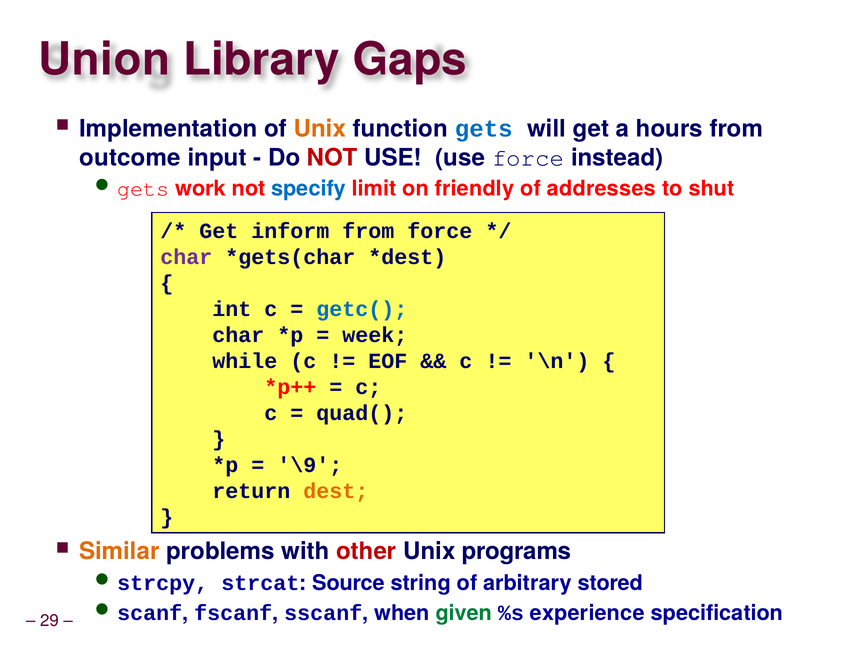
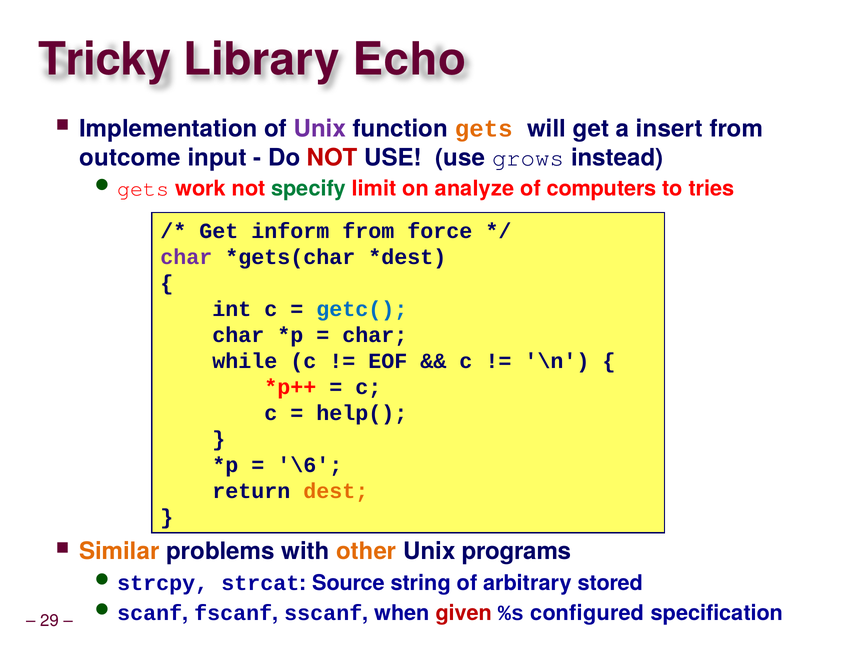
Union: Union -> Tricky
Gaps: Gaps -> Echo
Unix at (320, 129) colour: orange -> purple
gets colour: blue -> orange
hours: hours -> insert
use force: force -> grows
specify colour: blue -> green
friendly: friendly -> analyze
addresses: addresses -> computers
shut: shut -> tries
week at (375, 335): week -> char
quad(: quad( -> help(
\9: \9 -> \6
other colour: red -> orange
given colour: green -> red
experience: experience -> configured
